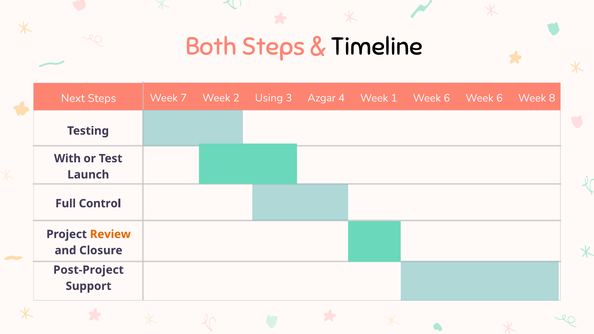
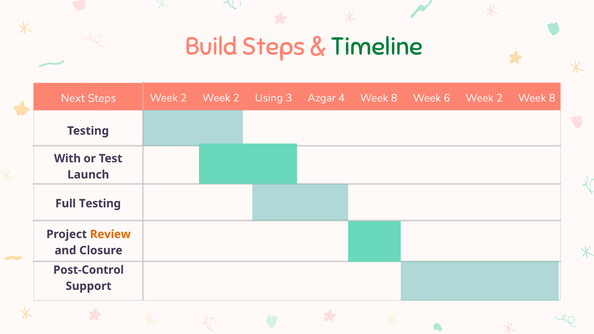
Both: Both -> Build
Timeline colour: black -> green
7 at (184, 98): 7 -> 2
4 Week 1: 1 -> 8
6 Week 6: 6 -> 2
Full Control: Control -> Testing
Post-Project: Post-Project -> Post-Control
